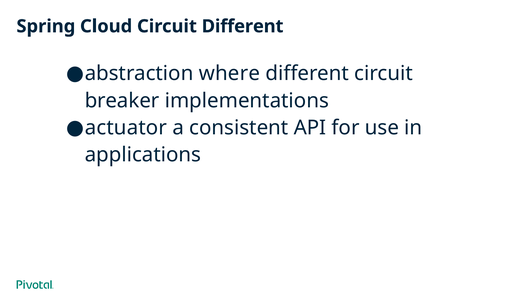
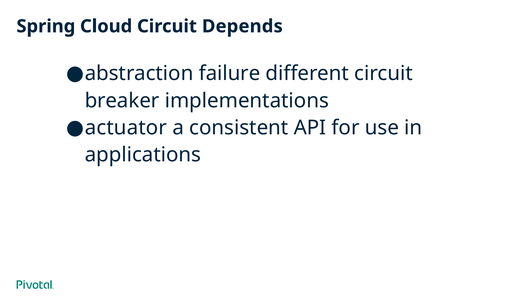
Circuit Different: Different -> Depends
where: where -> failure
